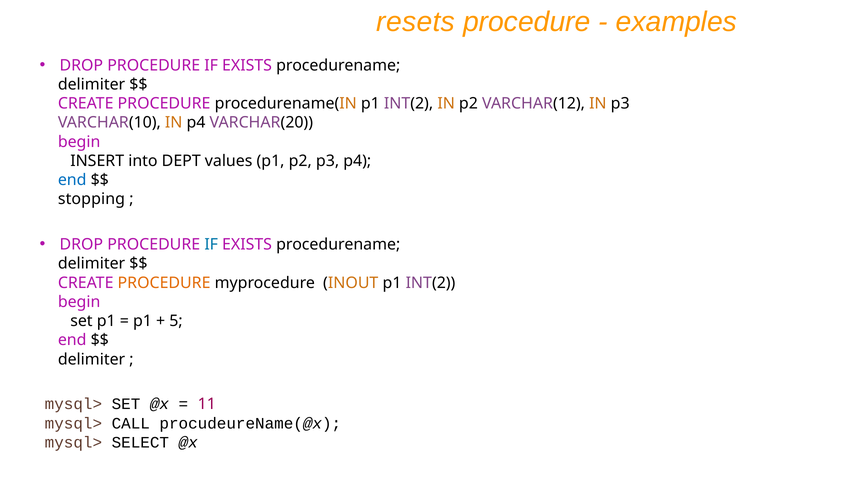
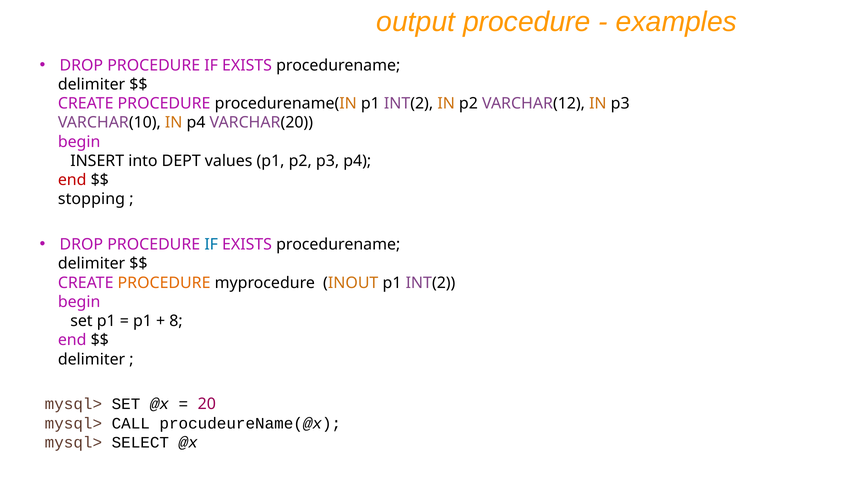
resets: resets -> output
end at (72, 180) colour: blue -> red
5: 5 -> 8
11: 11 -> 20
